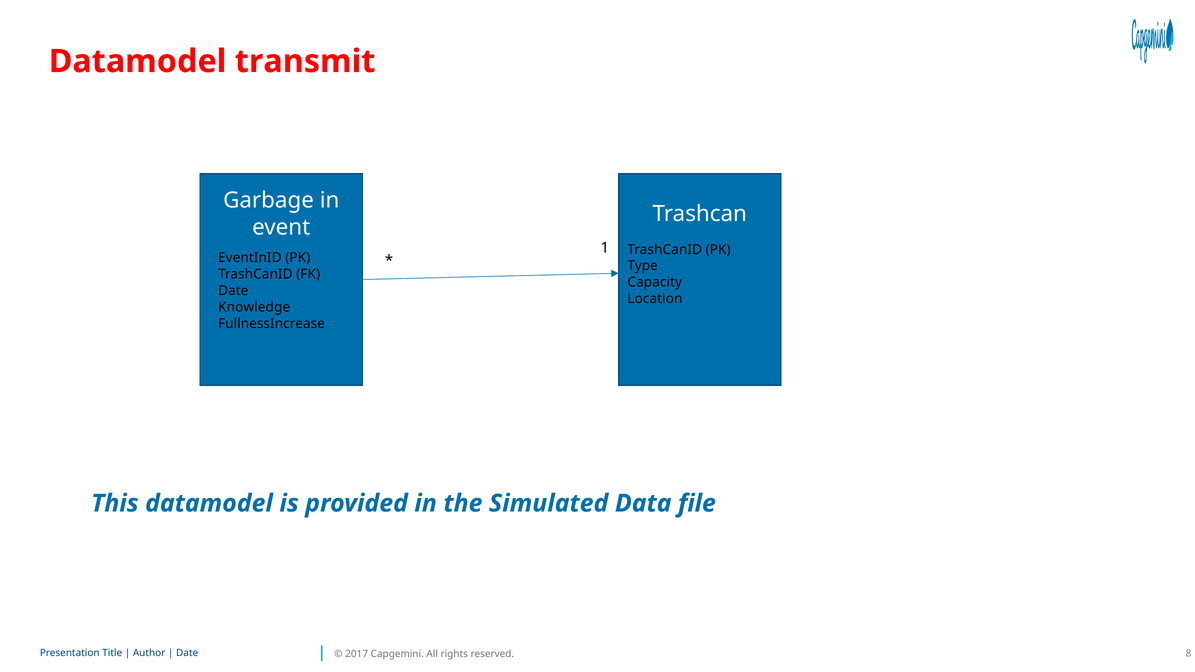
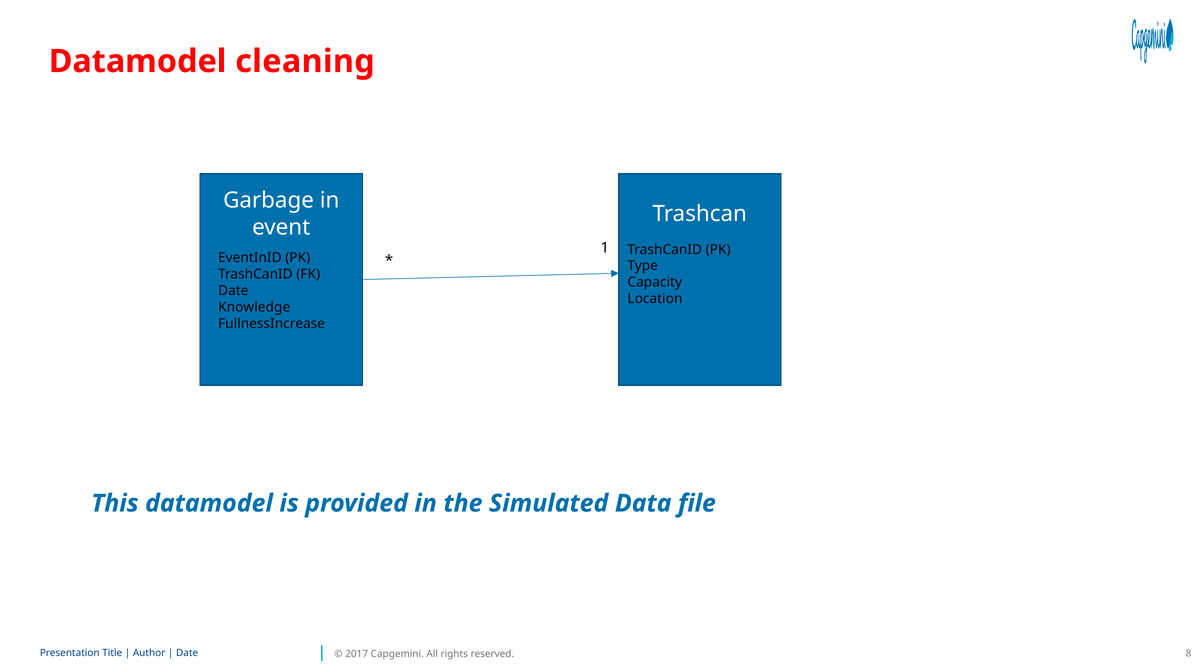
transmit: transmit -> cleaning
